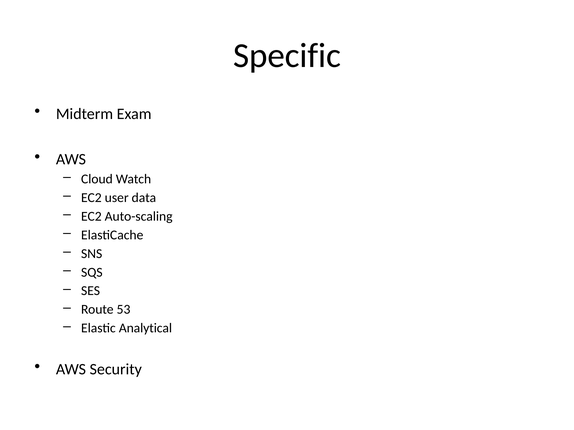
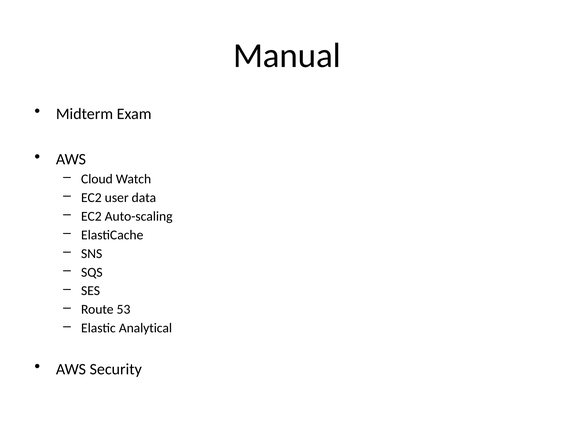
Specific: Specific -> Manual
